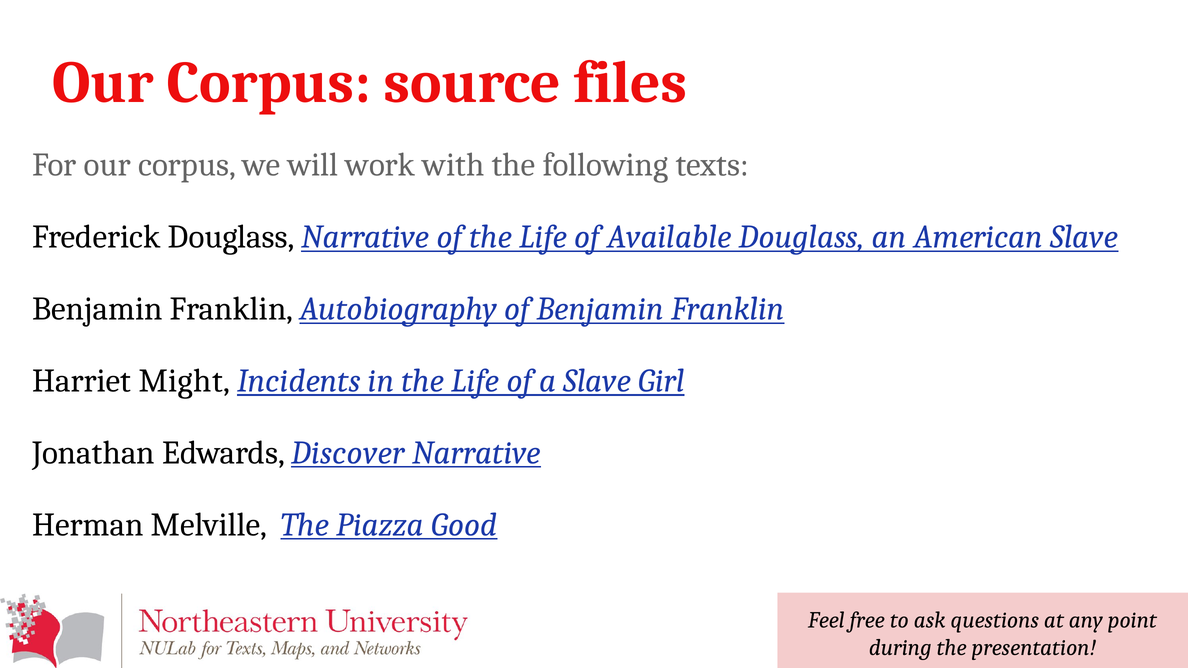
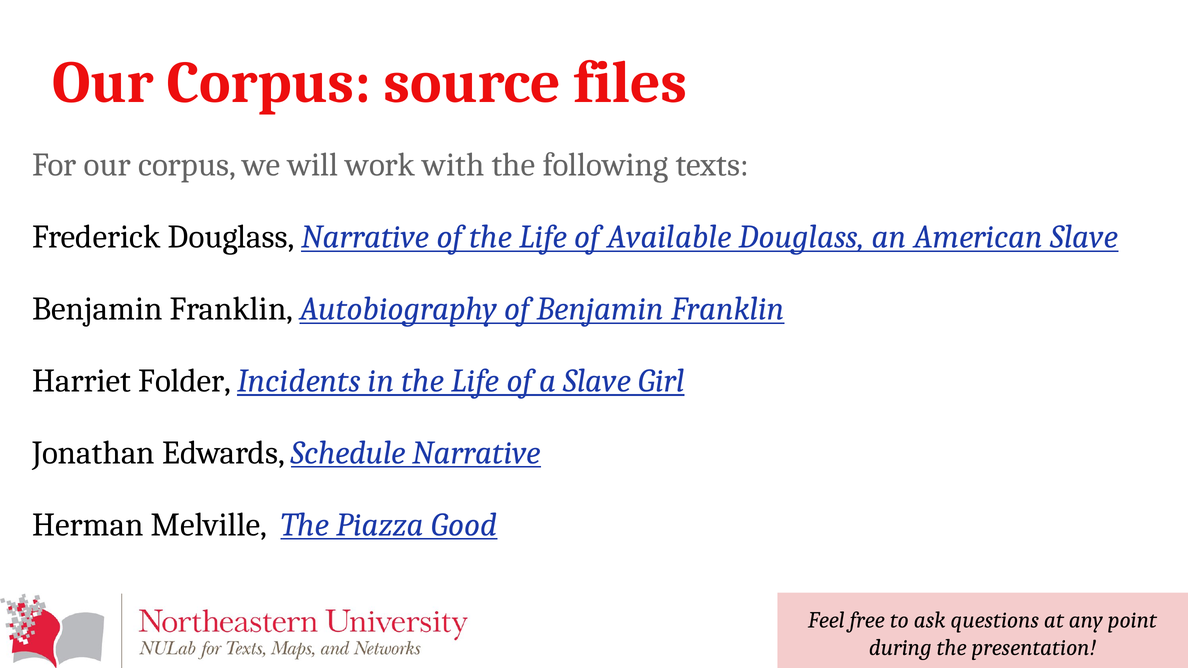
Might: Might -> Folder
Discover: Discover -> Schedule
